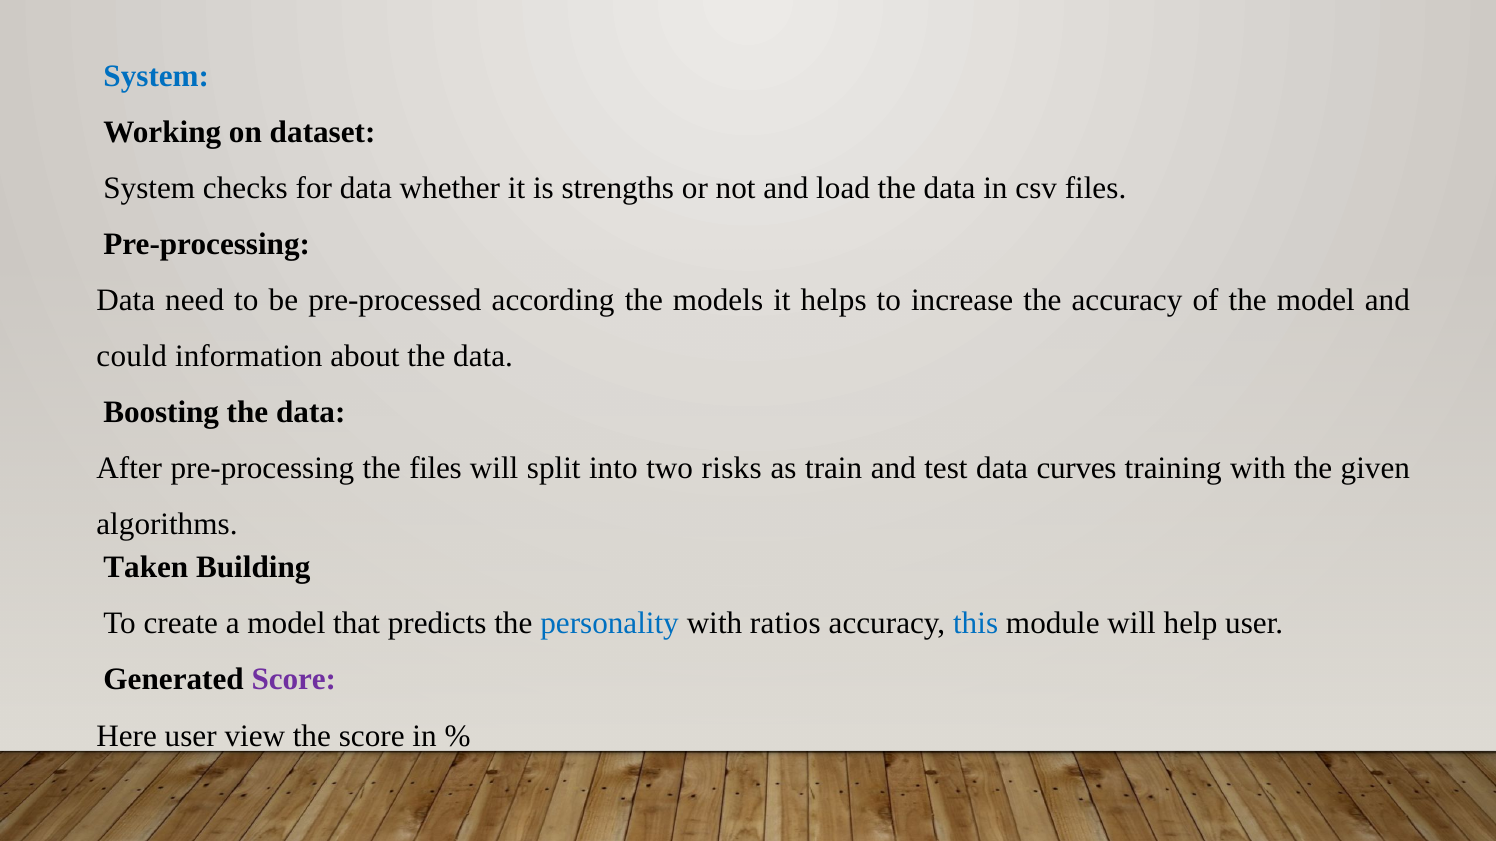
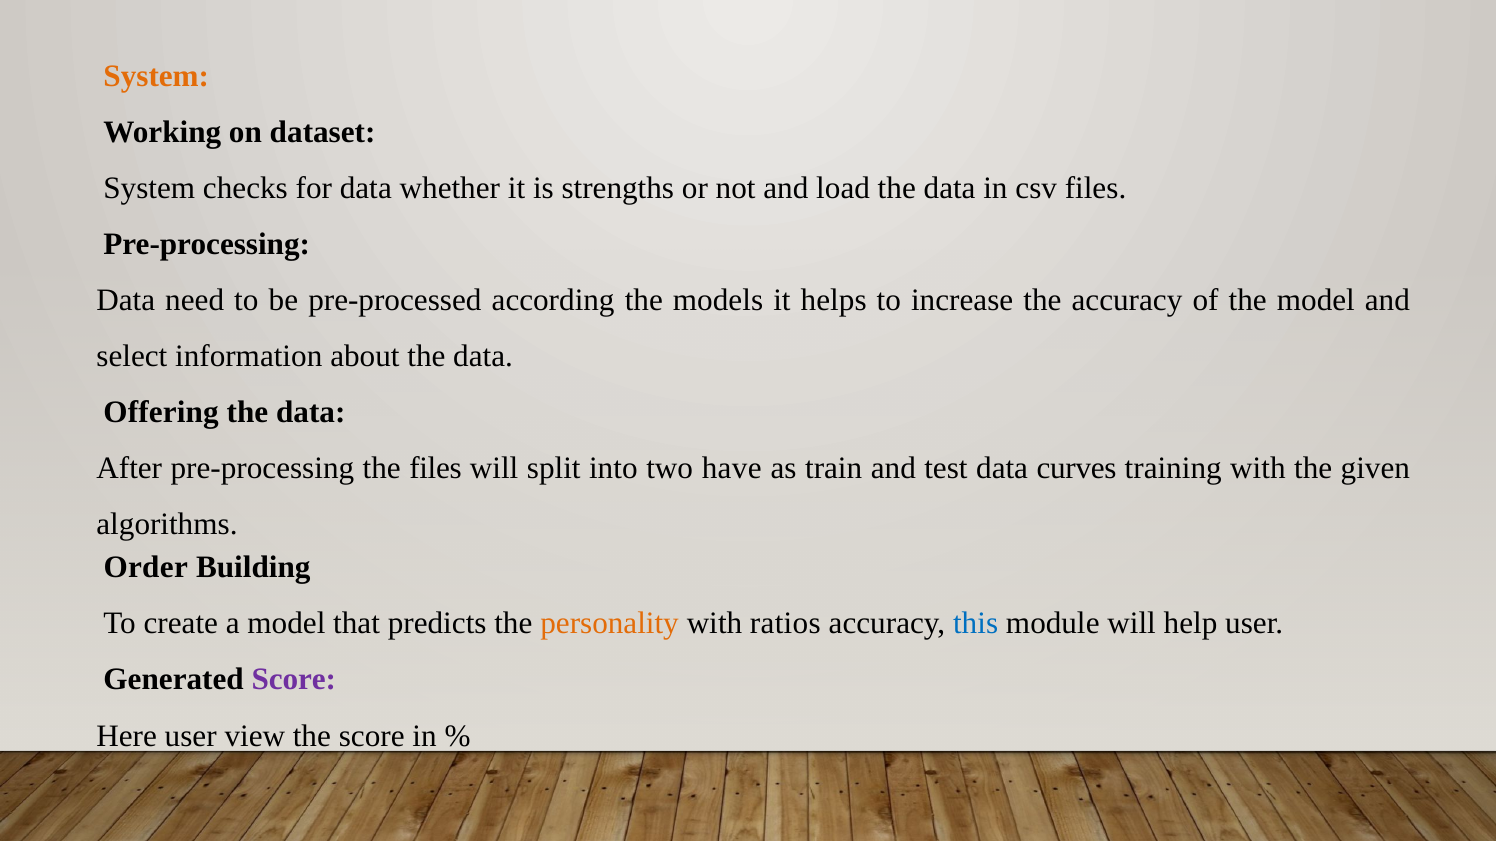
System at (156, 76) colour: blue -> orange
could: could -> select
Boosting: Boosting -> Offering
risks: risks -> have
Taken: Taken -> Order
personality colour: blue -> orange
